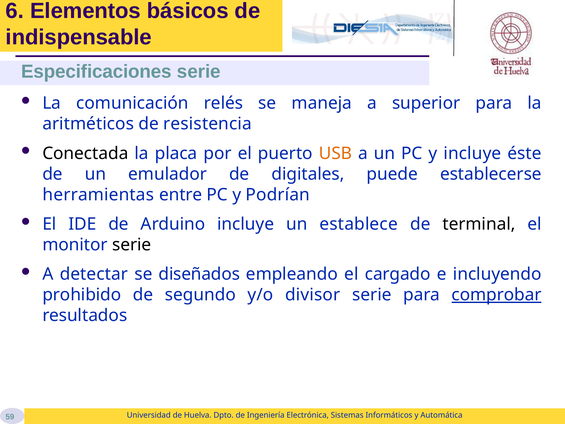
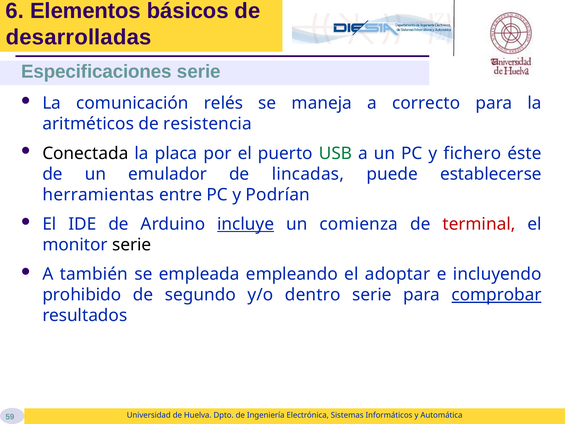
indispensable: indispensable -> desarrolladas
superior: superior -> correcto
USB colour: orange -> green
y incluye: incluye -> fichero
digitales: digitales -> lincadas
incluye at (246, 224) underline: none -> present
establece: establece -> comienza
terminal colour: black -> red
detectar: detectar -> también
diseñados: diseñados -> empleada
cargado: cargado -> adoptar
divisor: divisor -> dentro
